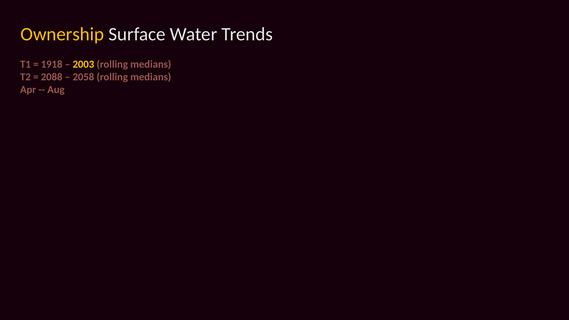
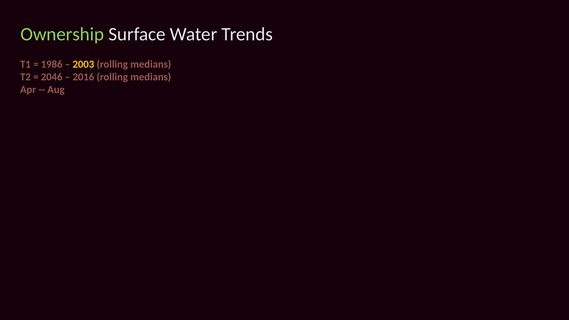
Ownership colour: yellow -> light green
1918: 1918 -> 1986
2088: 2088 -> 2046
2058: 2058 -> 2016
